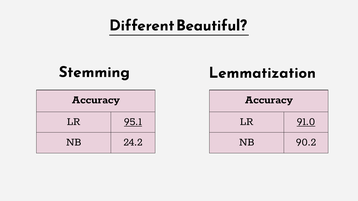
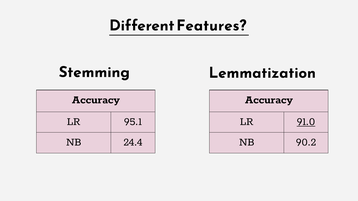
Beautiful: Beautiful -> Features
95.1 underline: present -> none
24.2: 24.2 -> 24.4
